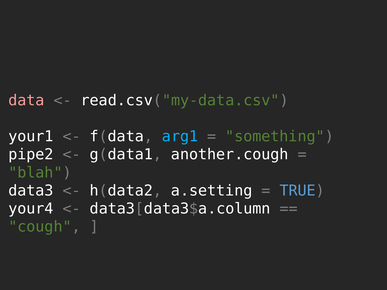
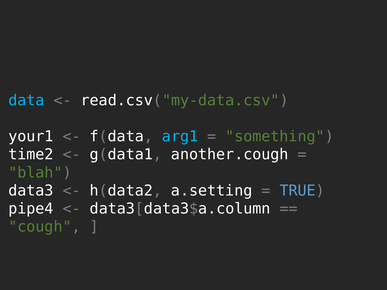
data colour: pink -> light blue
pipe2: pipe2 -> time2
your4: your4 -> pipe4
